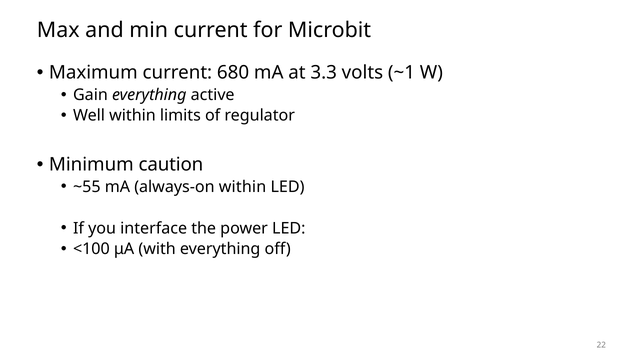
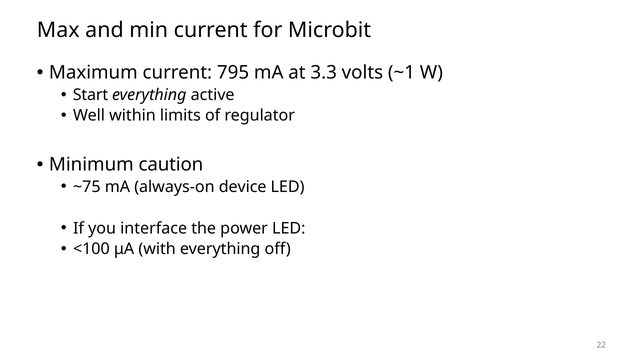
680: 680 -> 795
Gain: Gain -> Start
~55: ~55 -> ~75
always-on within: within -> device
